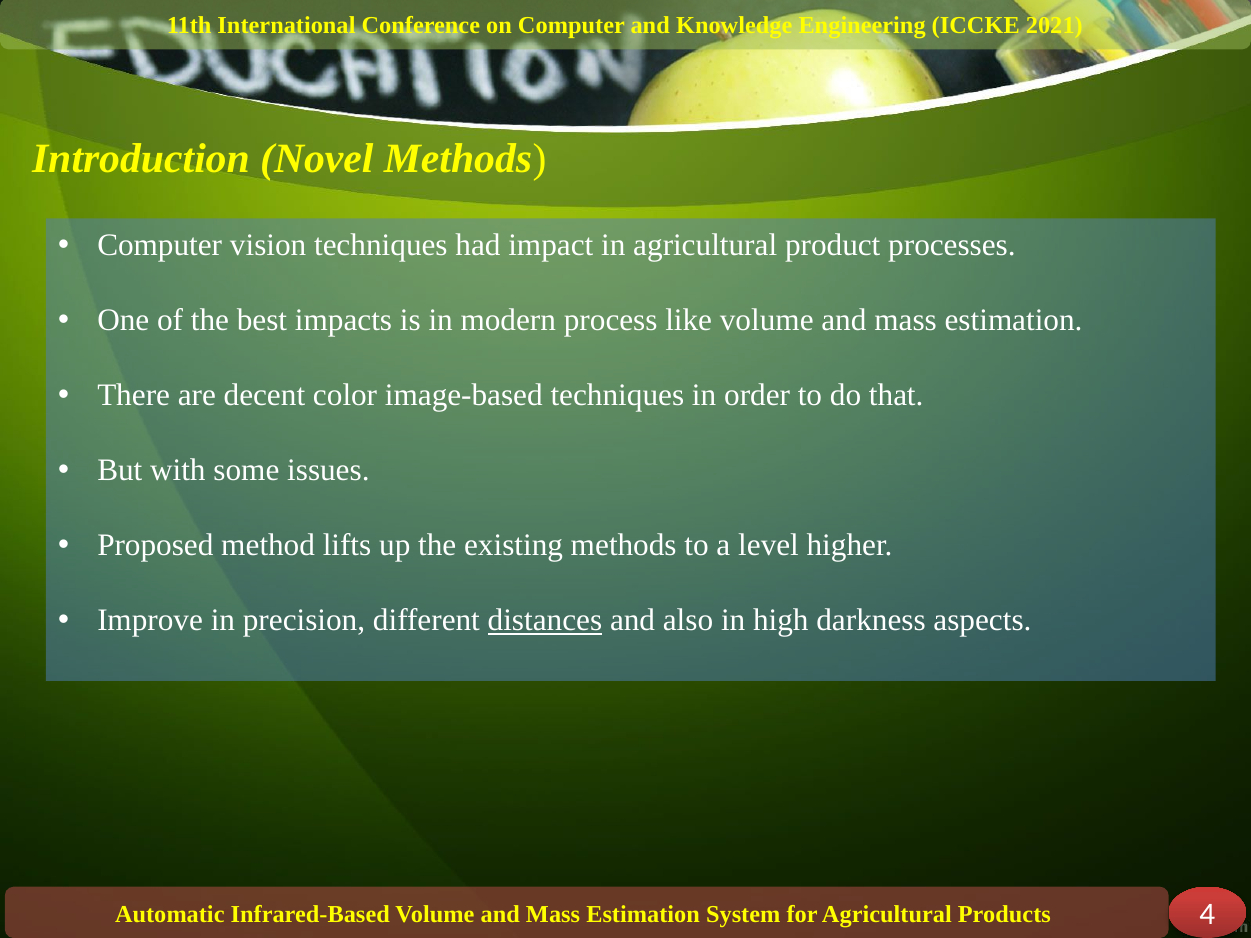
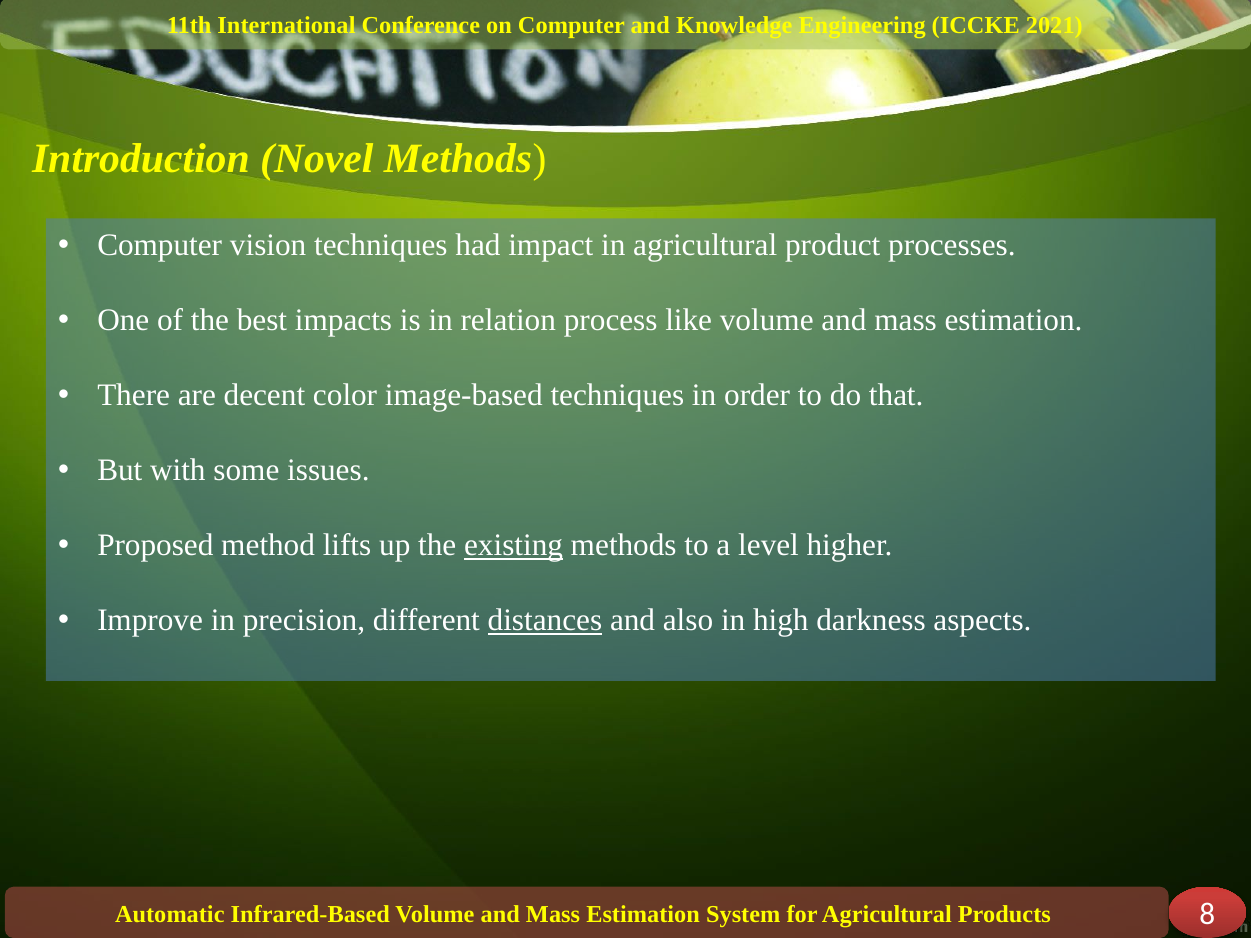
modern: modern -> relation
existing underline: none -> present
4: 4 -> 8
